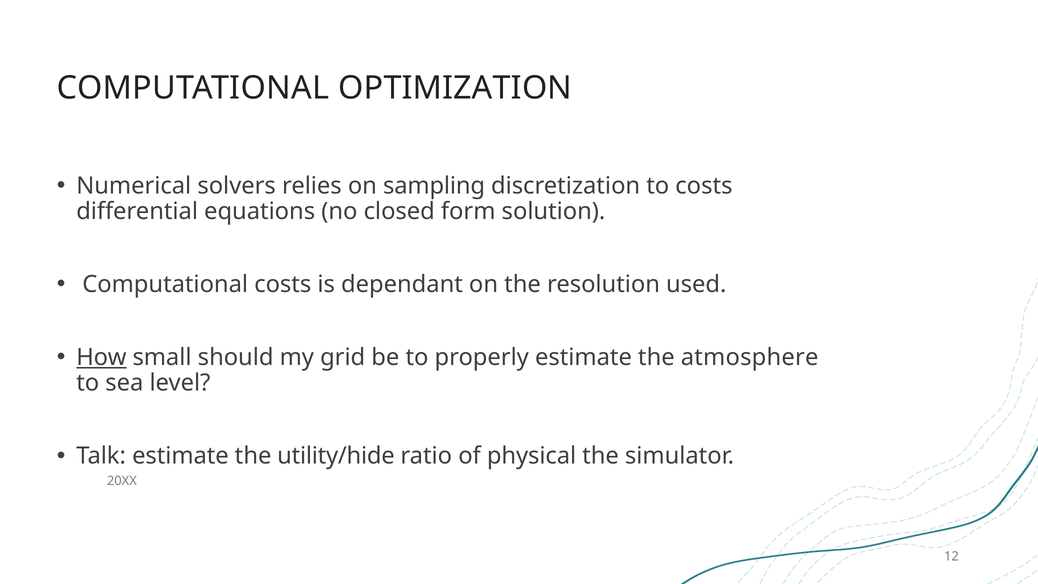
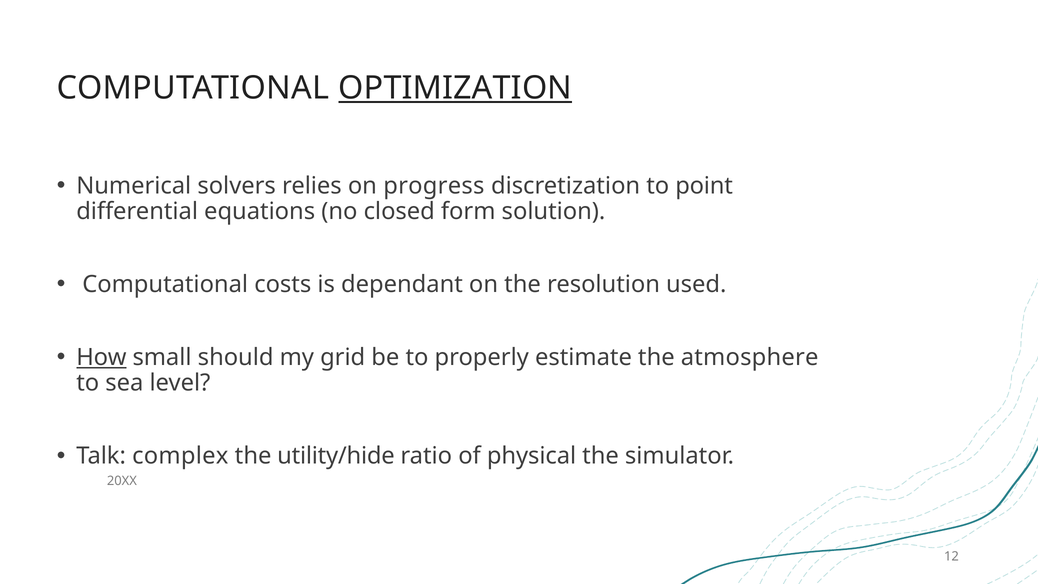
OPTIMIZATION underline: none -> present
sampling: sampling -> progress
to costs: costs -> point
Talk estimate: estimate -> complex
